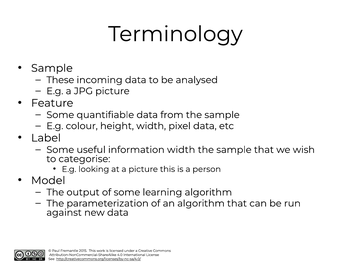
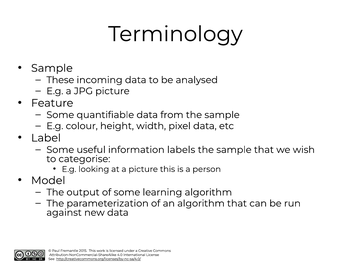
information width: width -> labels
